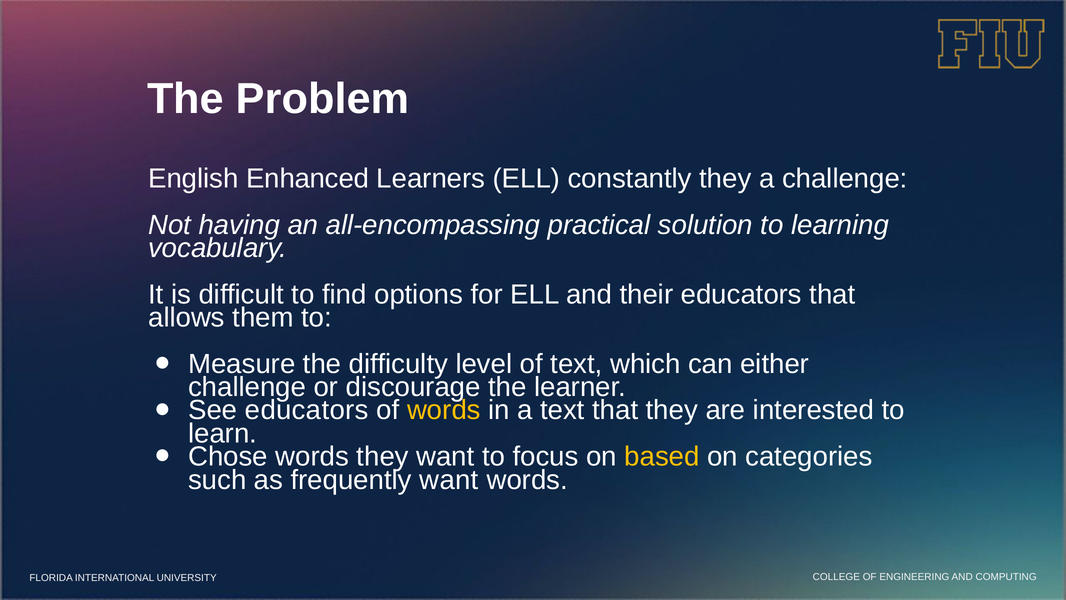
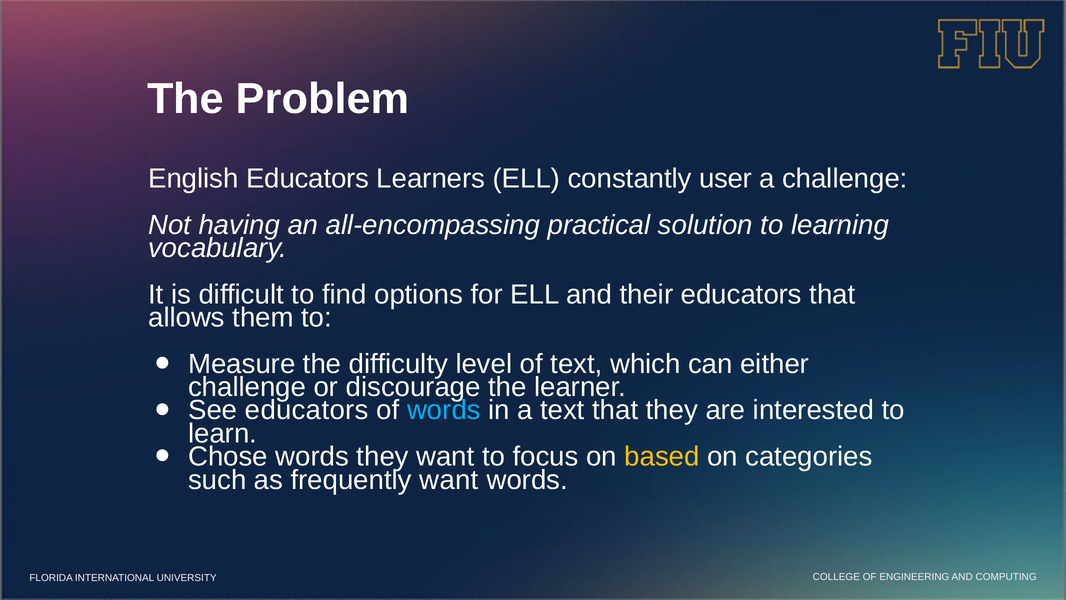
English Enhanced: Enhanced -> Educators
constantly they: they -> user
words at (444, 410) colour: yellow -> light blue
